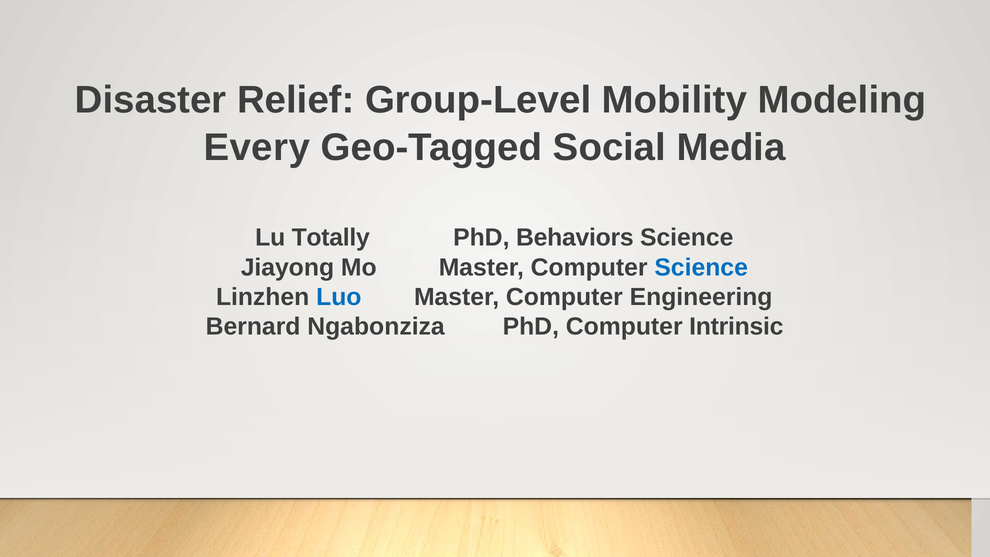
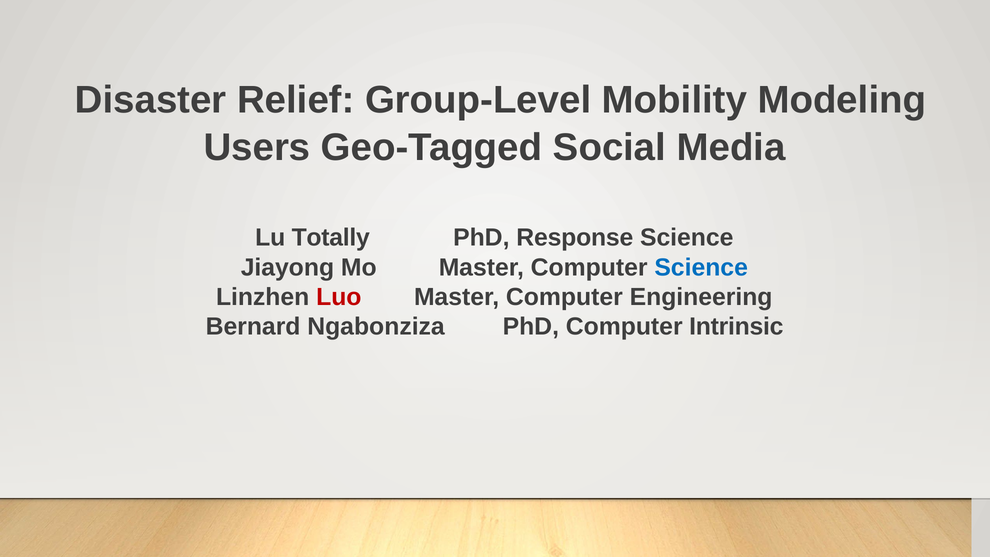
Every: Every -> Users
Behaviors: Behaviors -> Response
Luo colour: blue -> red
